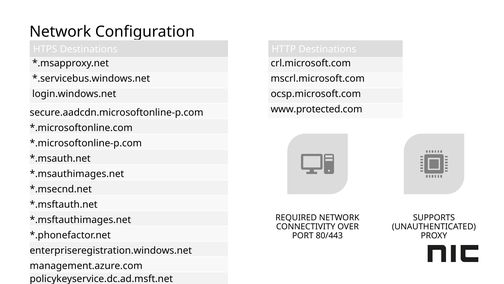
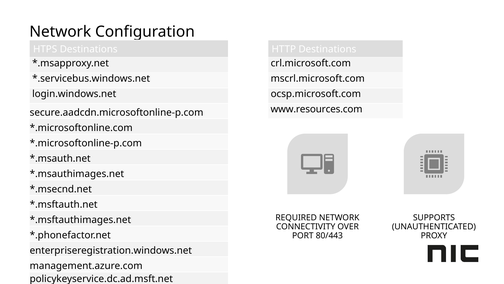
www.protected.com: www.protected.com -> www.resources.com
